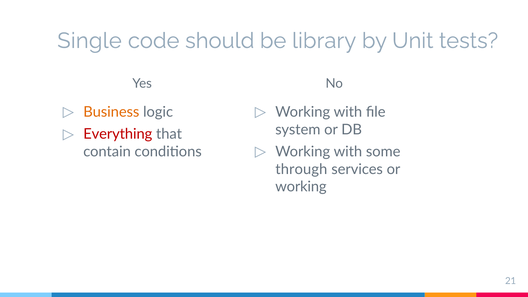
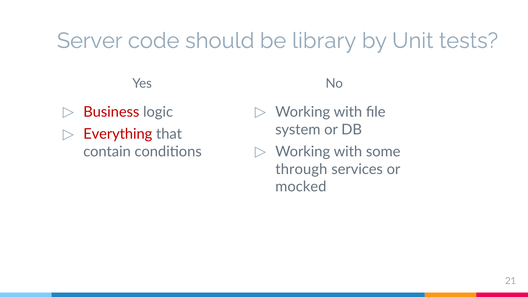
Single: Single -> Server
Business colour: orange -> red
working at (301, 187): working -> mocked
